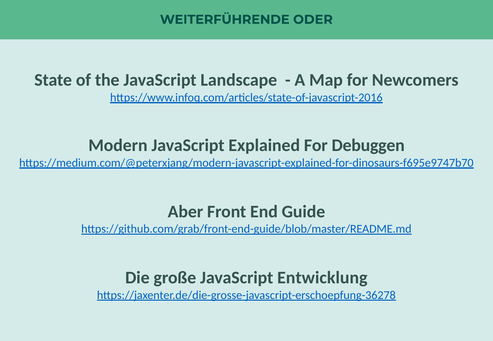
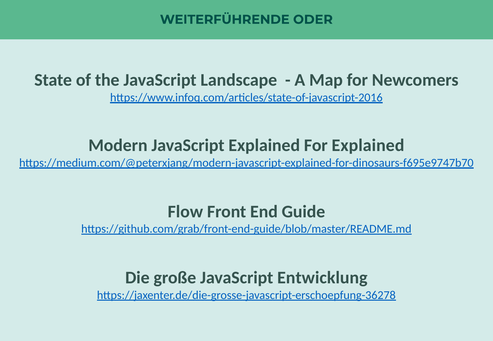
For Debuggen: Debuggen -> Explained
Aber: Aber -> Flow
